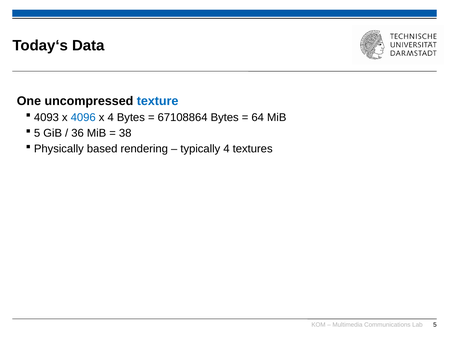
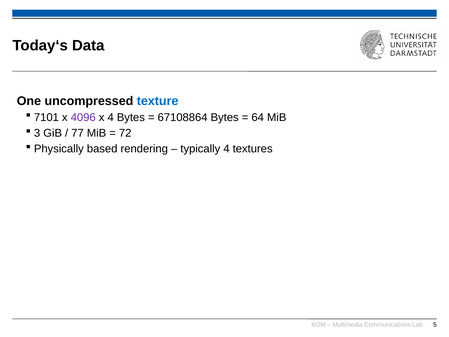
4093: 4093 -> 7101
4096 colour: blue -> purple
5 at (37, 133): 5 -> 3
36: 36 -> 77
38: 38 -> 72
